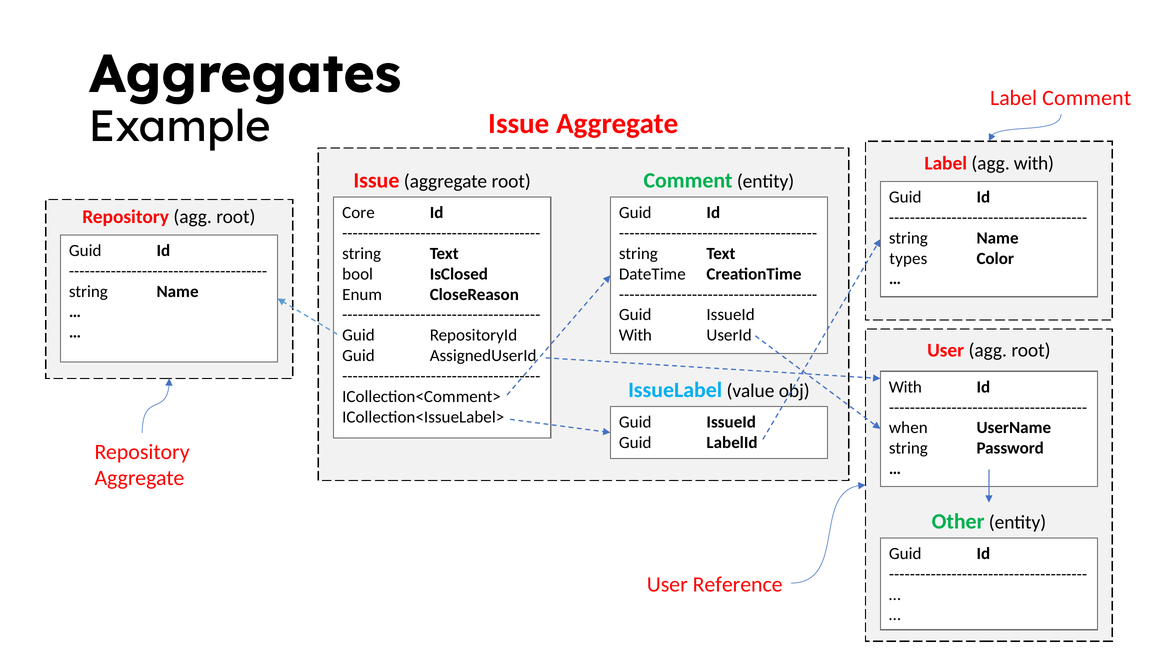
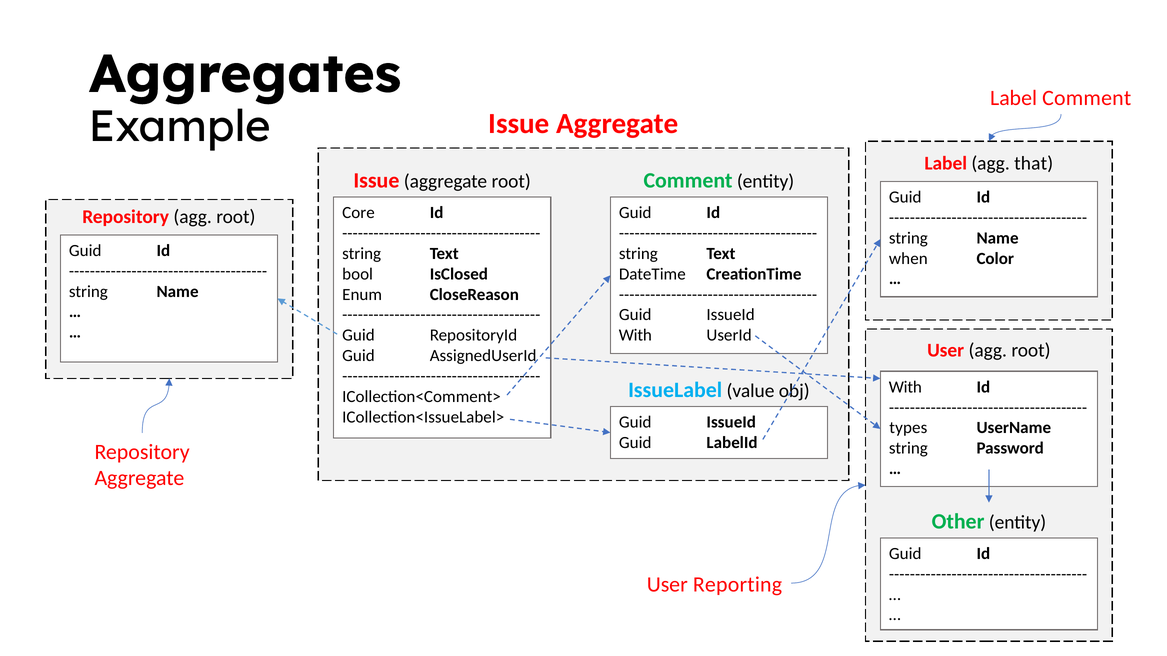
agg with: with -> that
types: types -> when
when: when -> types
Reference: Reference -> Reporting
